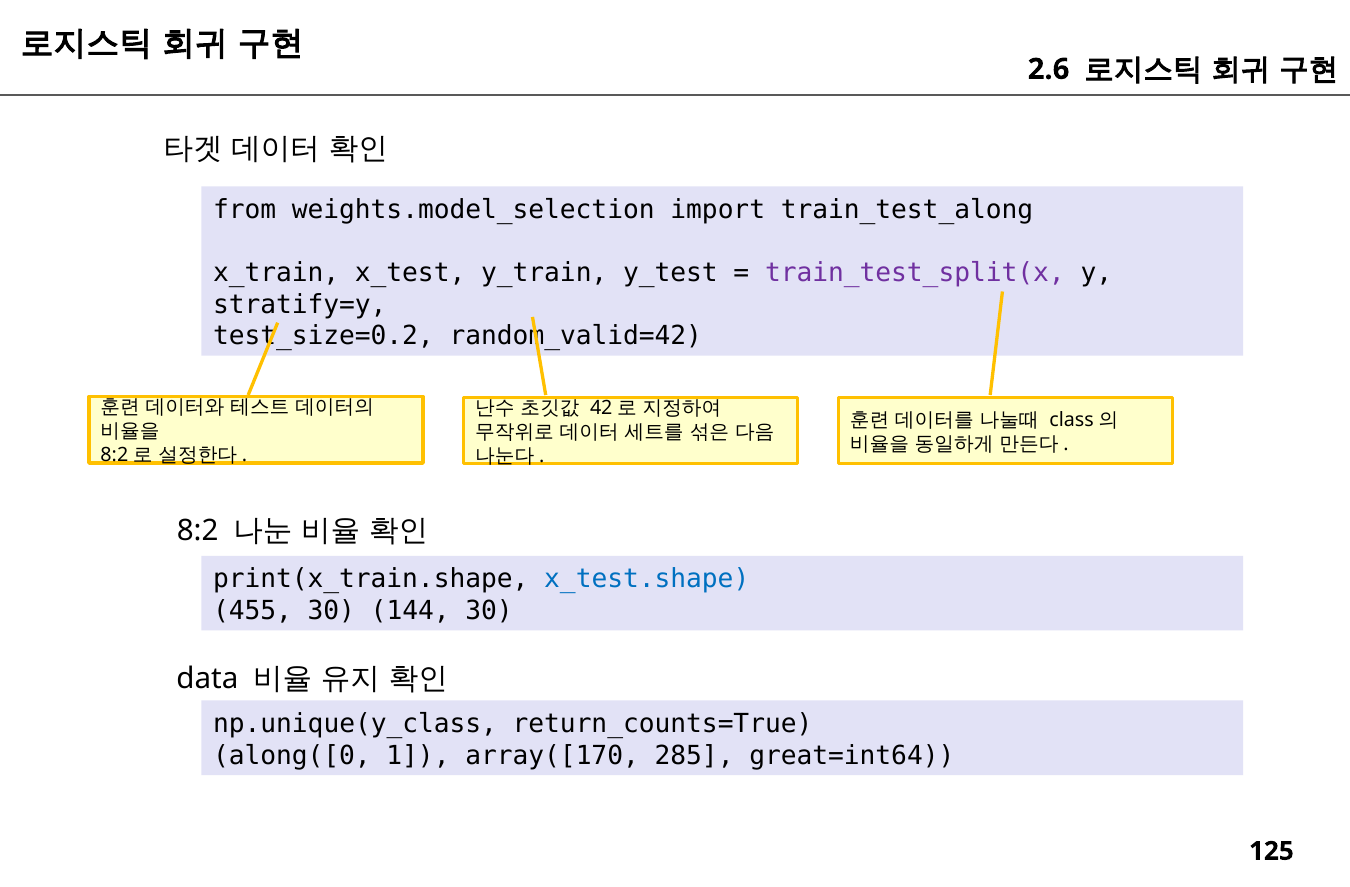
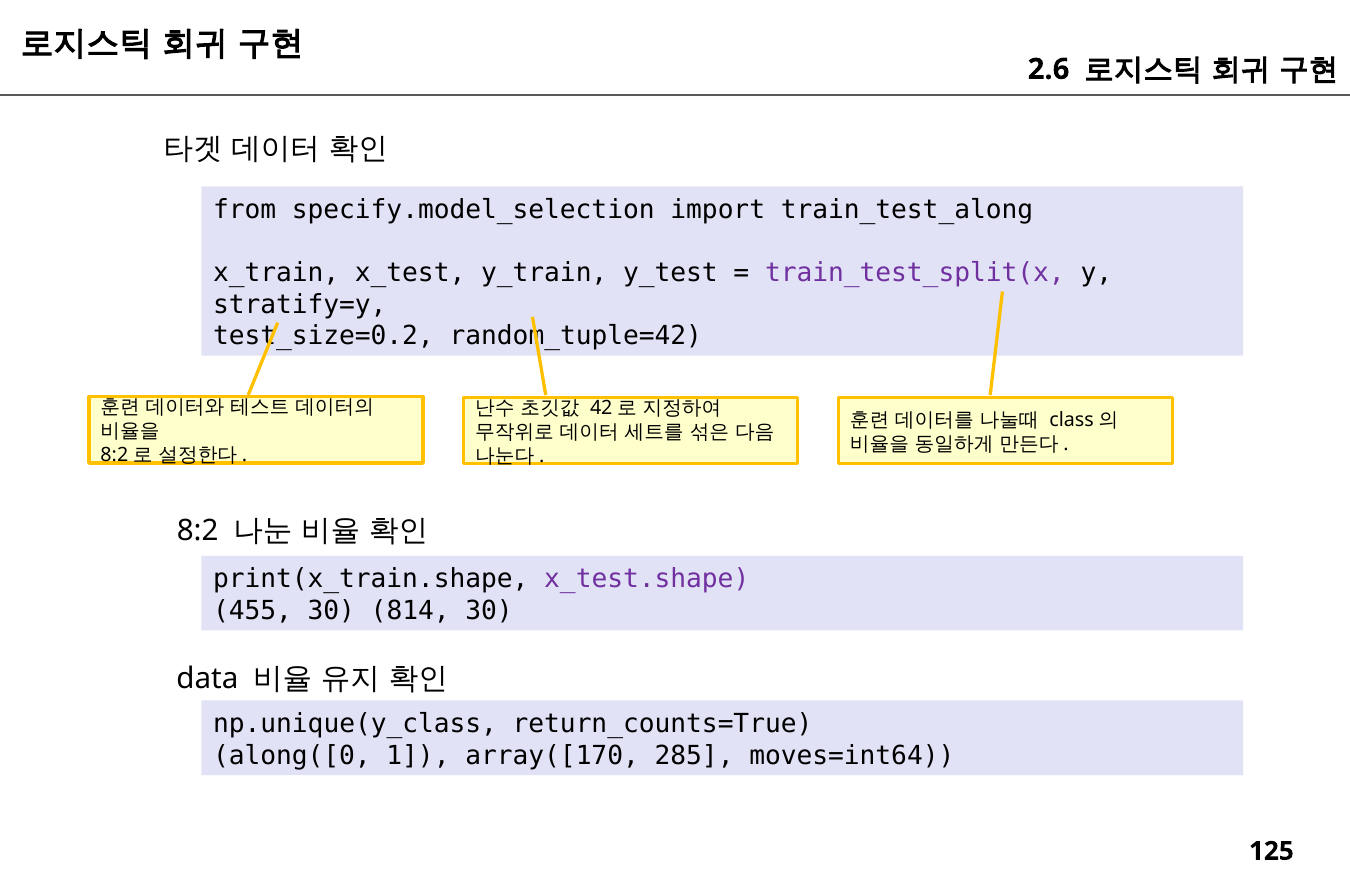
weights.model_selection: weights.model_selection -> specify.model_selection
random_valid=42: random_valid=42 -> random_tuple=42
x_test.shape colour: blue -> purple
144: 144 -> 814
great=int64: great=int64 -> moves=int64
